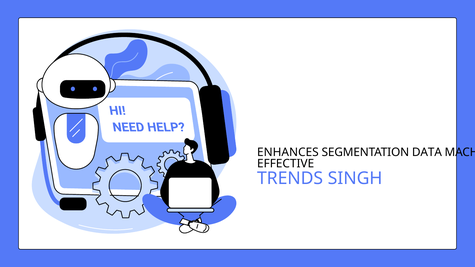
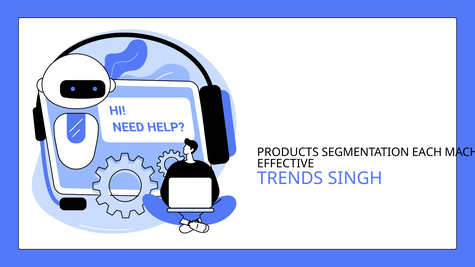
ENHANCES: ENHANCES -> PRODUCTS
DATA: DATA -> EACH
